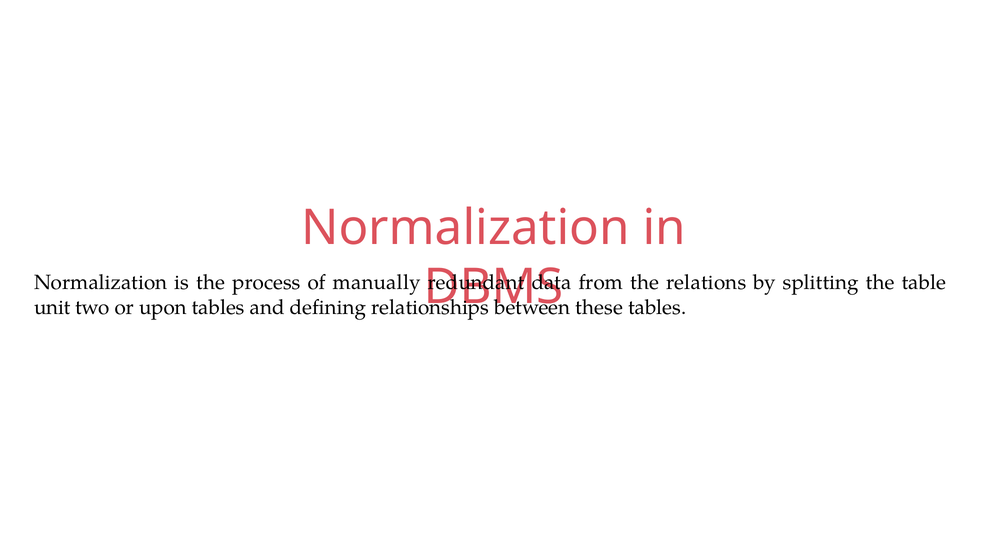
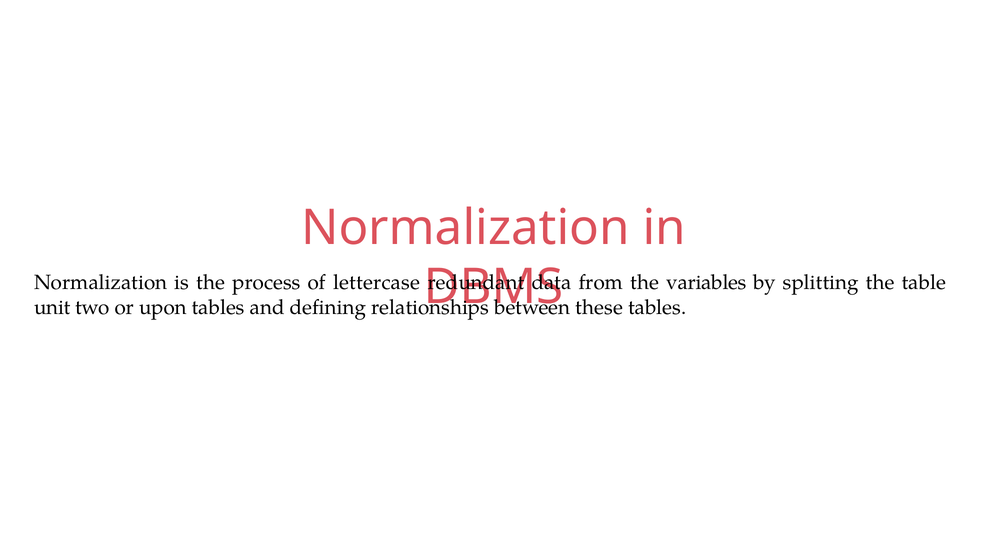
manually: manually -> lettercase
relations: relations -> variables
